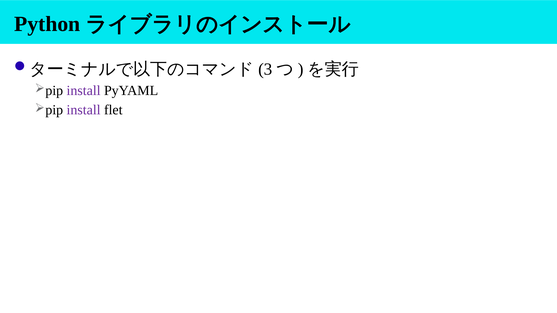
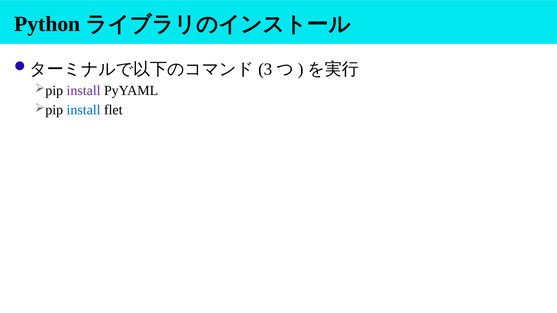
install at (84, 110) colour: purple -> blue
